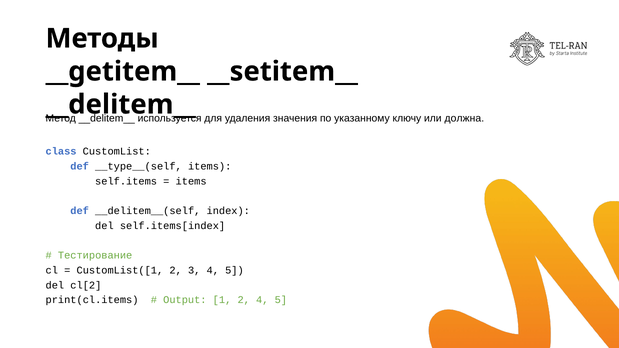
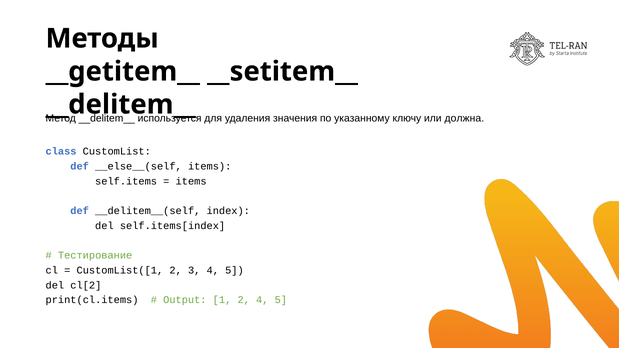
__type__(self: __type__(self -> __else__(self
